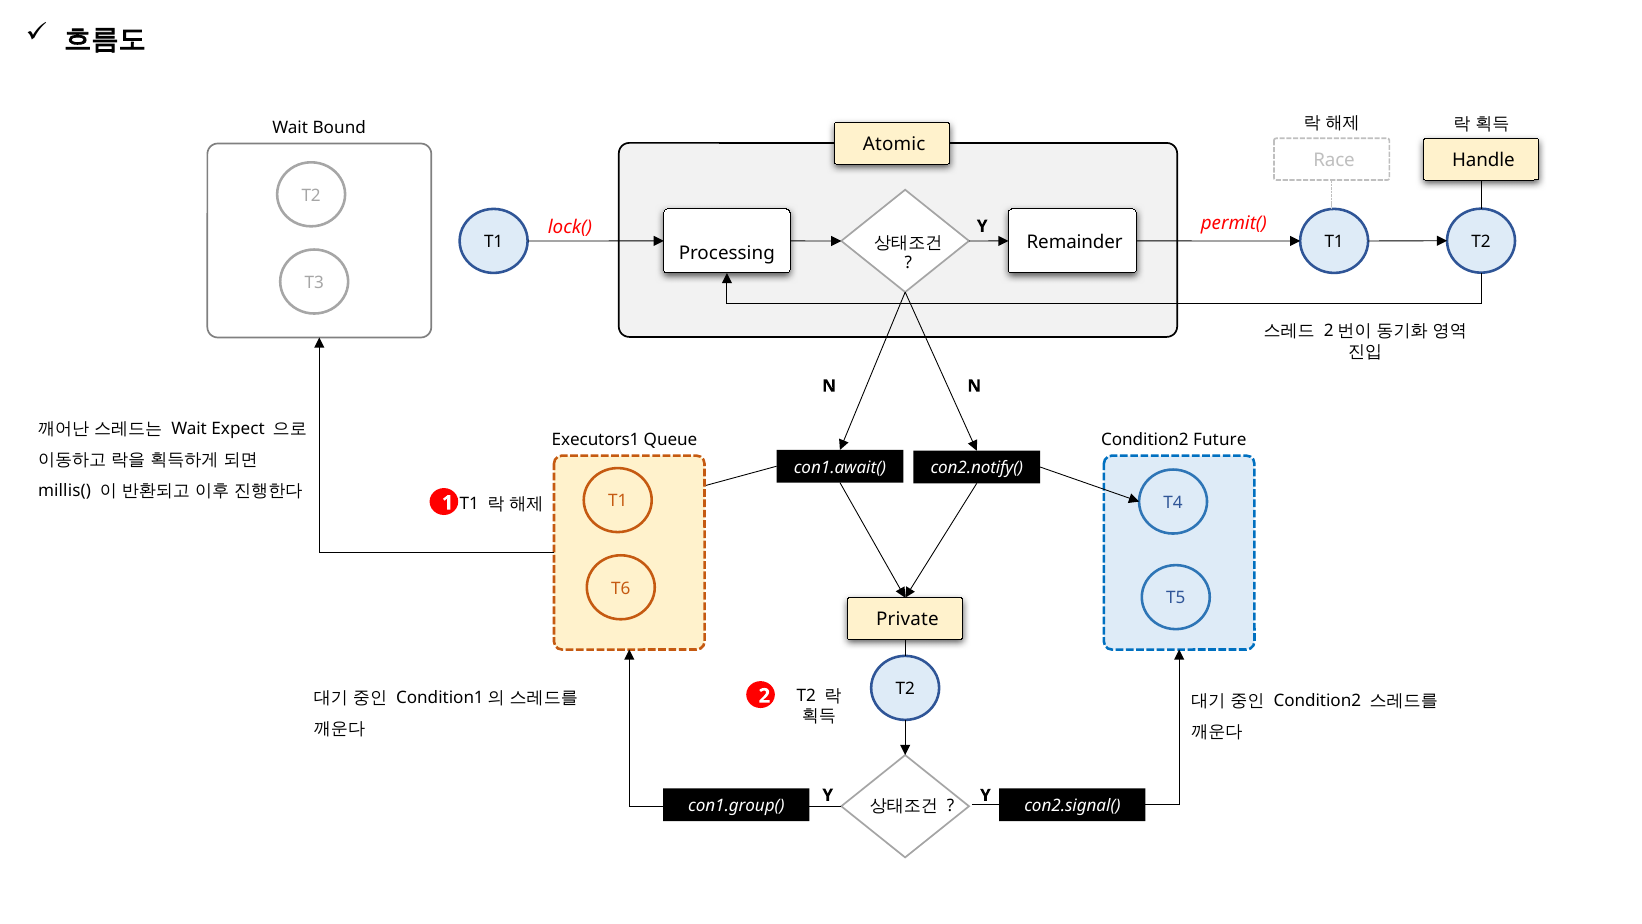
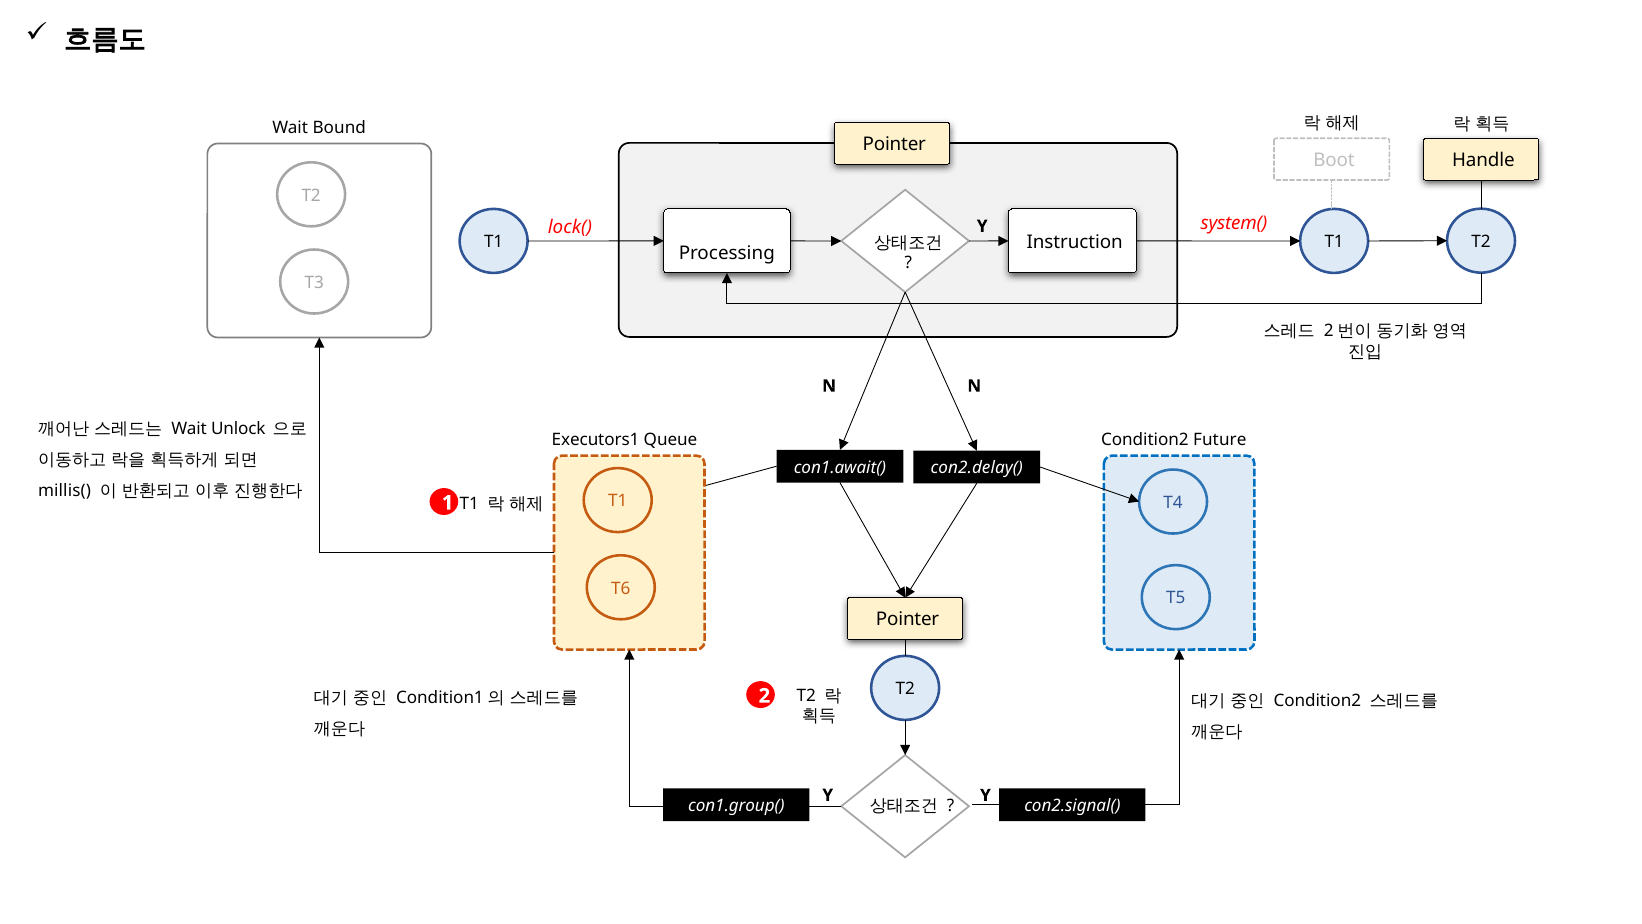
Atomic at (894, 144): Atomic -> Pointer
Race: Race -> Boot
permit(: permit( -> system(
Remainder: Remainder -> Instruction
Expect: Expect -> Unlock
con2.notify(: con2.notify( -> con2.delay(
Private at (907, 619): Private -> Pointer
